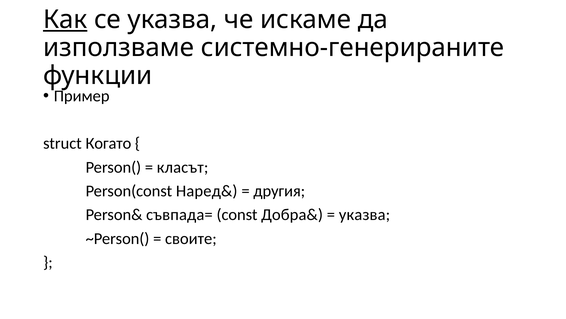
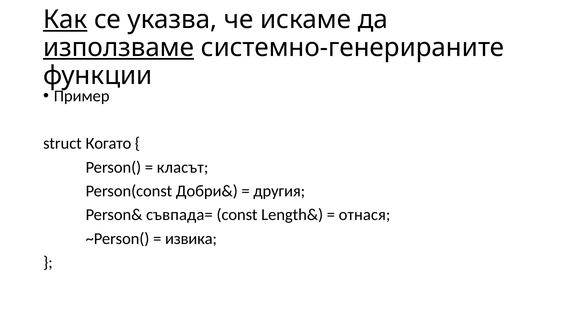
използваме underline: none -> present
Наред&: Наред& -> Добри&
Добра&: Добра& -> Length&
указва at (365, 214): указва -> отнася
своите: своите -> извика
